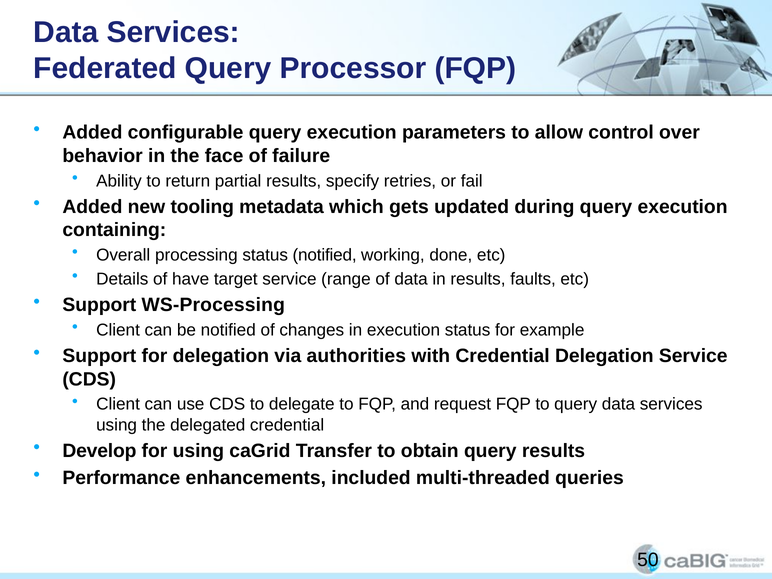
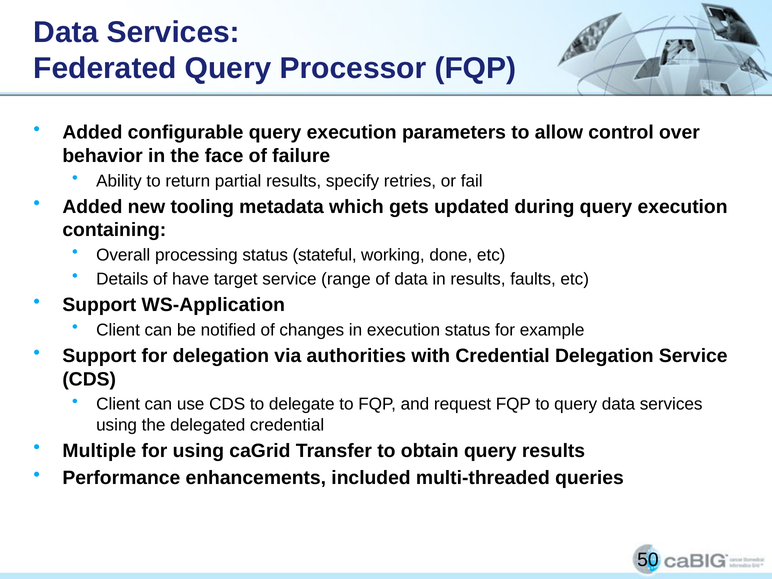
status notified: notified -> stateful
WS-Processing: WS-Processing -> WS-Application
Develop: Develop -> Multiple
